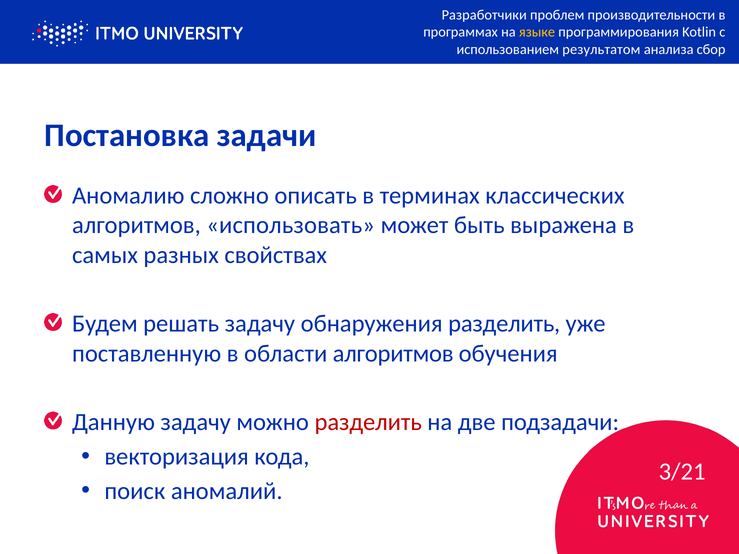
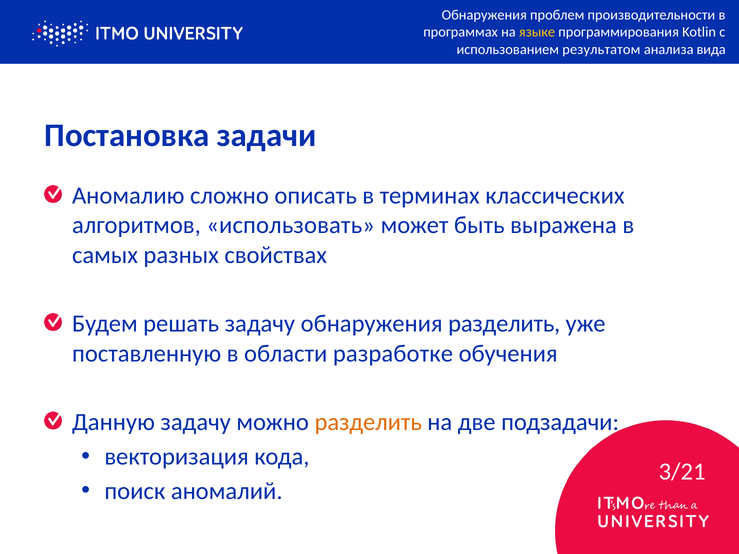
Разработчики at (484, 15): Разработчики -> Обнаружения
сбор: сбор -> вида
области алгоритмов: алгоритмов -> разработке
разделить at (368, 422) colour: red -> orange
